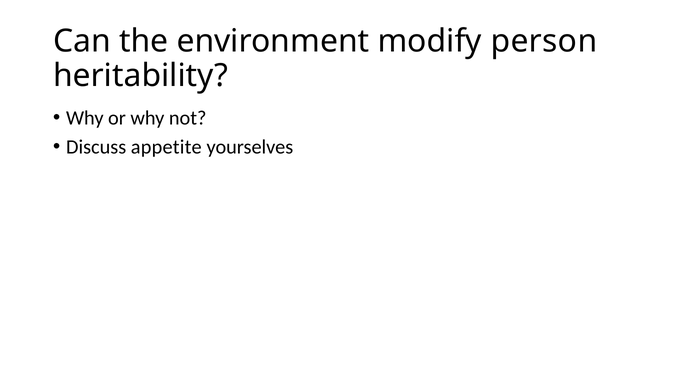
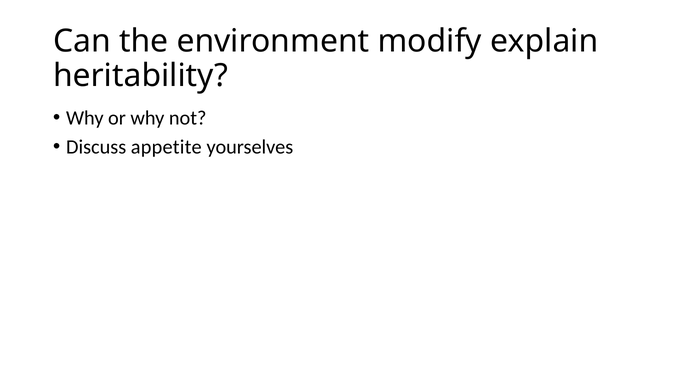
person: person -> explain
